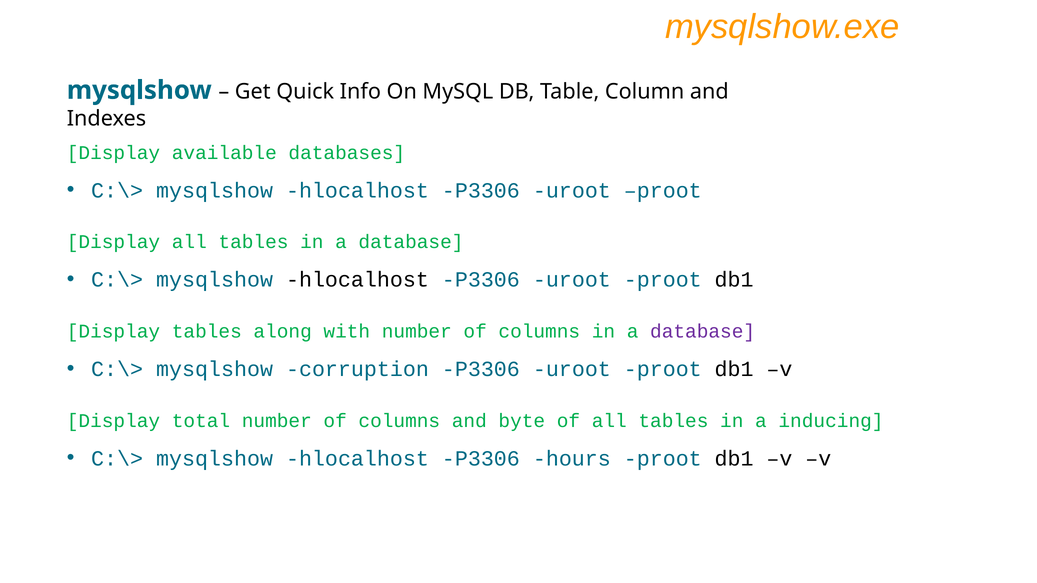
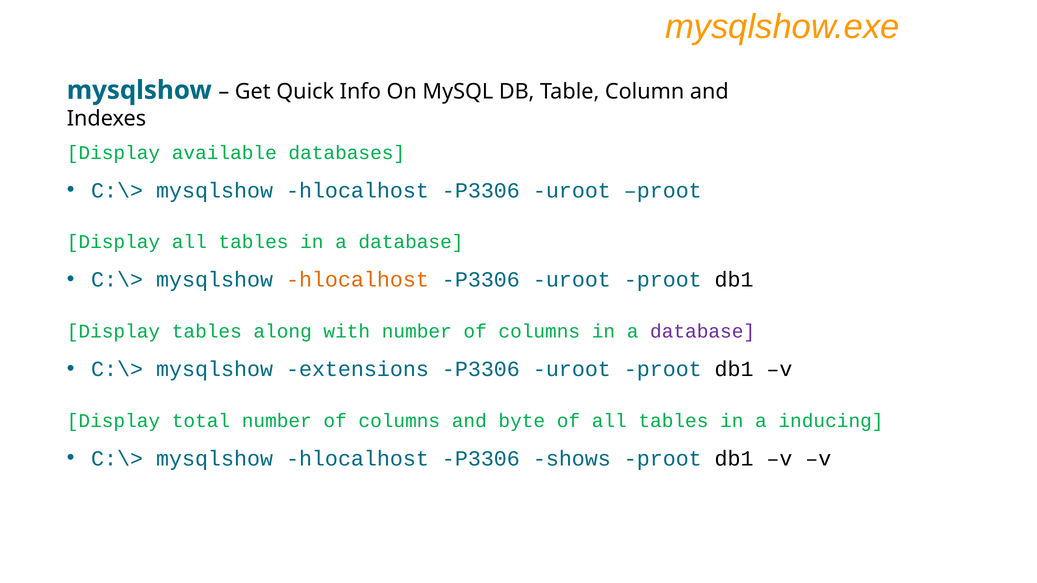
hlocalhost at (357, 280) colour: black -> orange
corruption: corruption -> extensions
hours: hours -> shows
